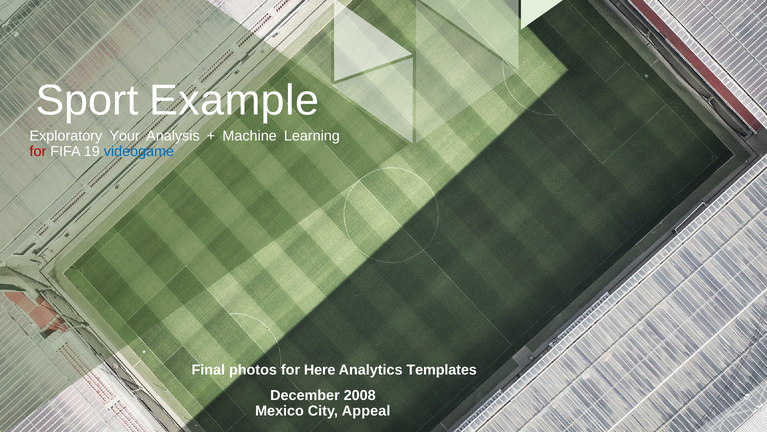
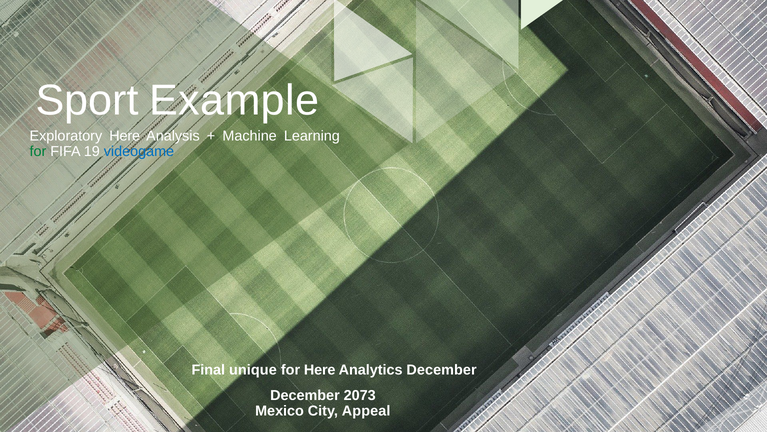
Exploratory Your: Your -> Here
for at (38, 151) colour: red -> green
photos: photos -> unique
Analytics Templates: Templates -> December
2008: 2008 -> 2073
